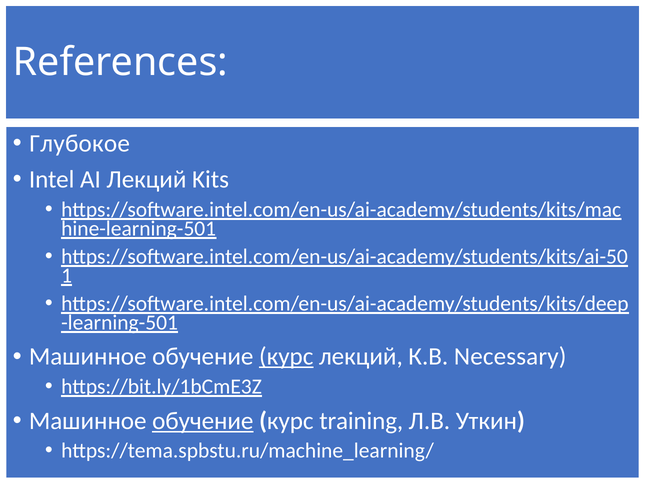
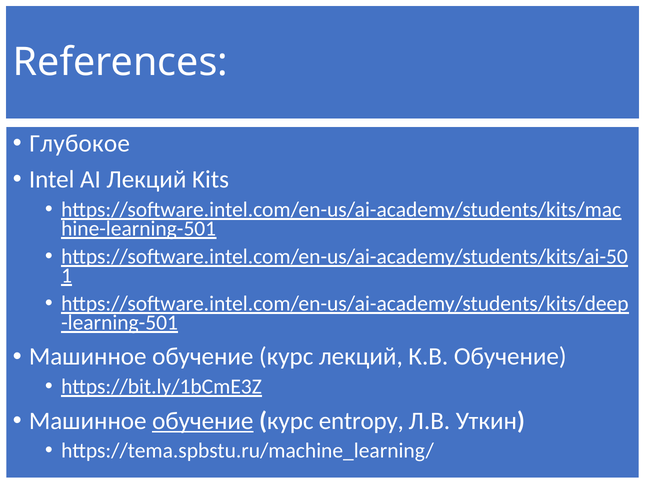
курс at (286, 357) underline: present -> none
К.В Necessary: Necessary -> Обучение
training: training -> entropy
